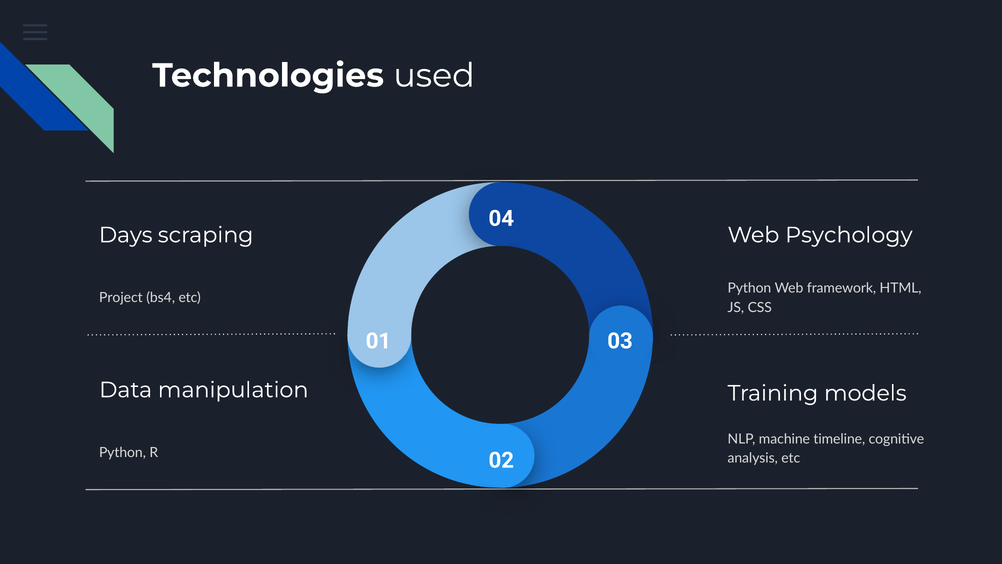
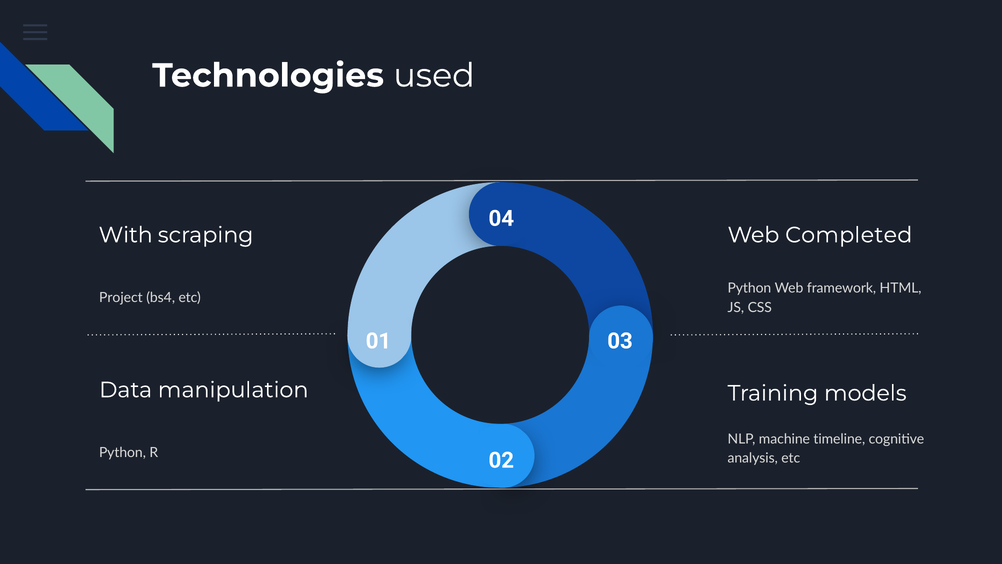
Days: Days -> With
Psychology: Psychology -> Completed
